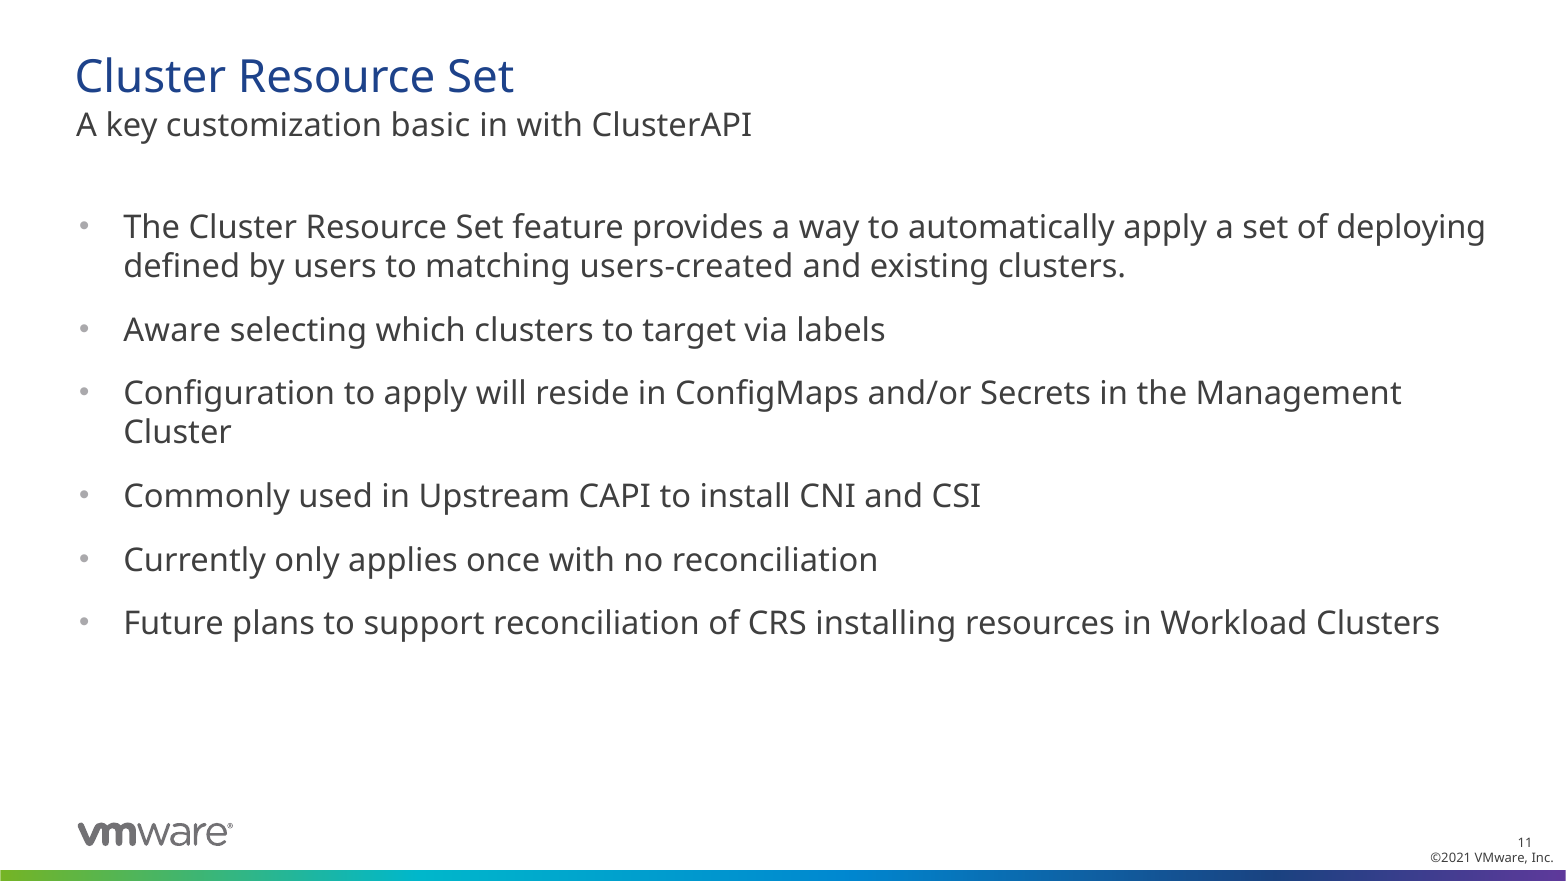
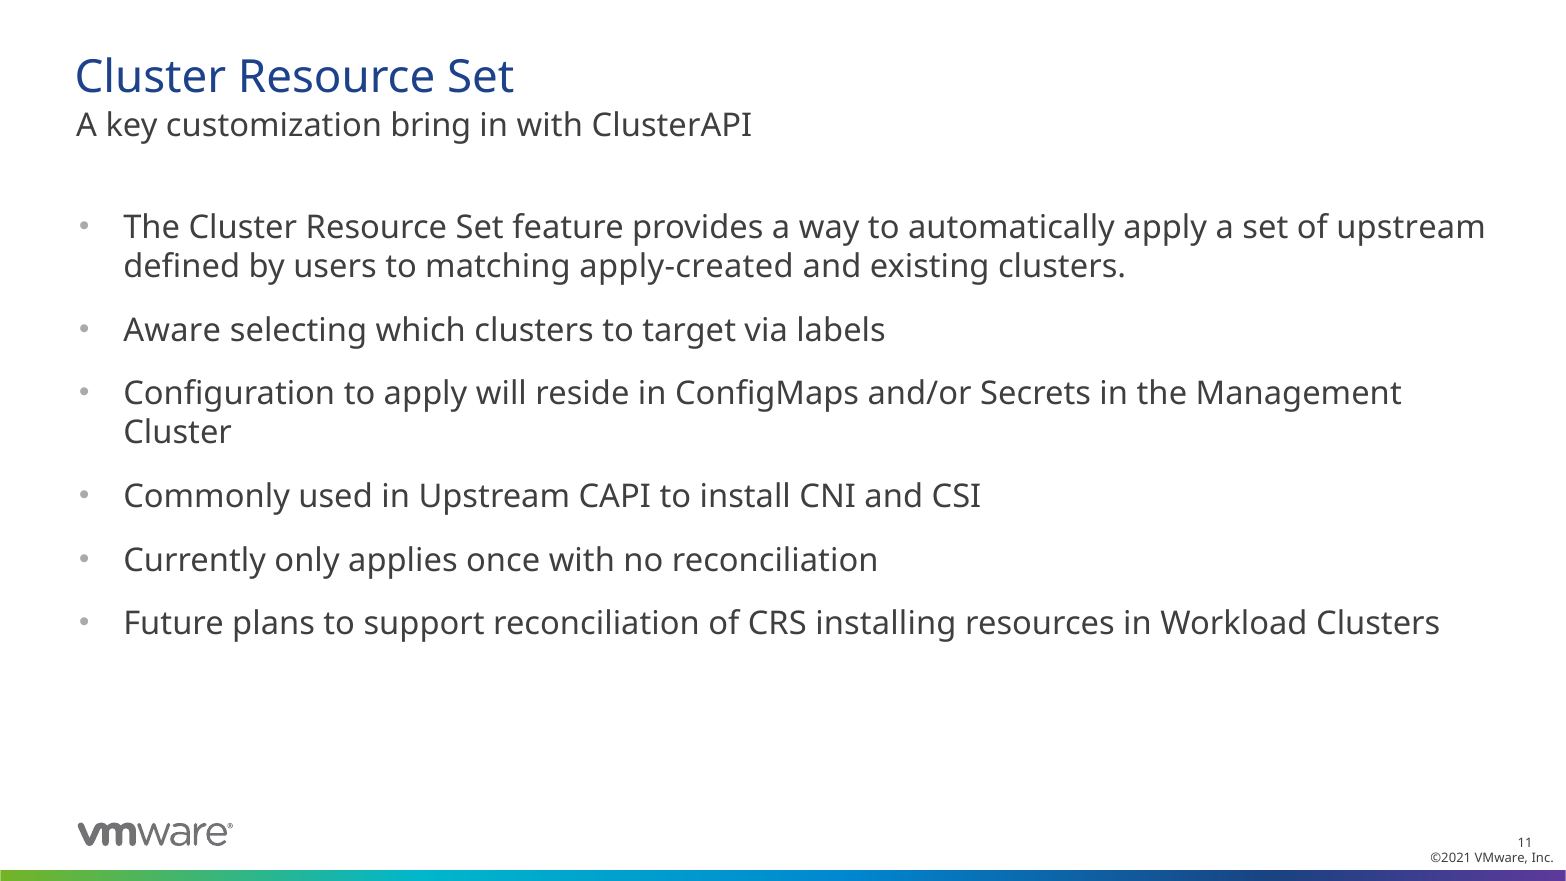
basic: basic -> bring
of deploying: deploying -> upstream
users-created: users-created -> apply-created
